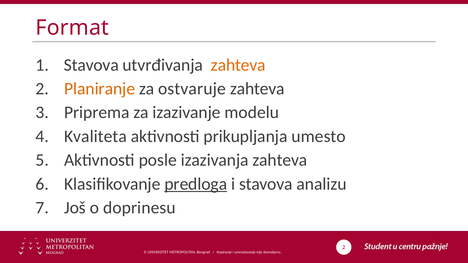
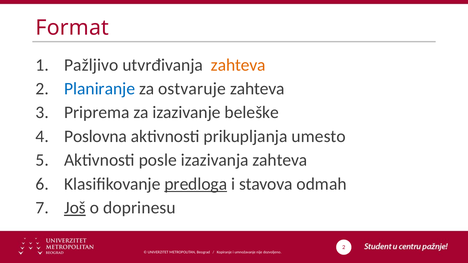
Stavova at (91, 65): Stavova -> Pažljivo
Planiranje colour: orange -> blue
modelu: modelu -> beleške
Kvaliteta: Kvaliteta -> Poslovna
analizu: analizu -> odmah
Još underline: none -> present
